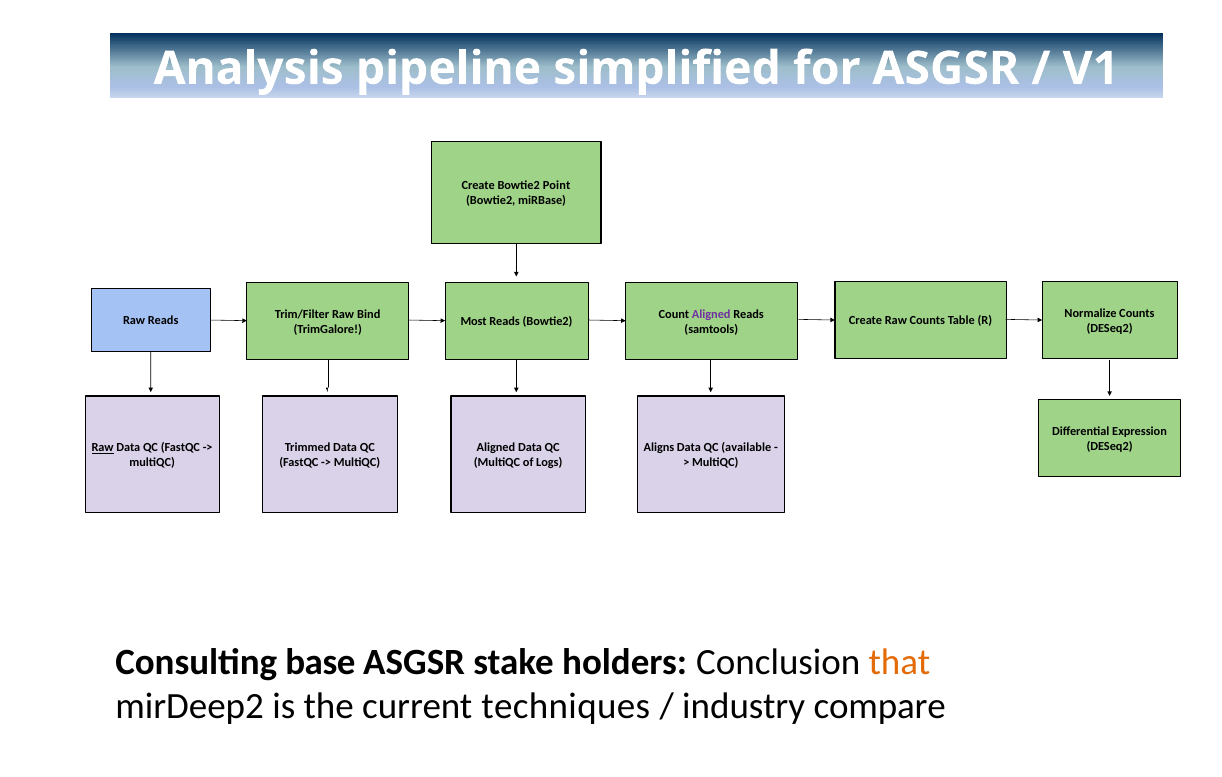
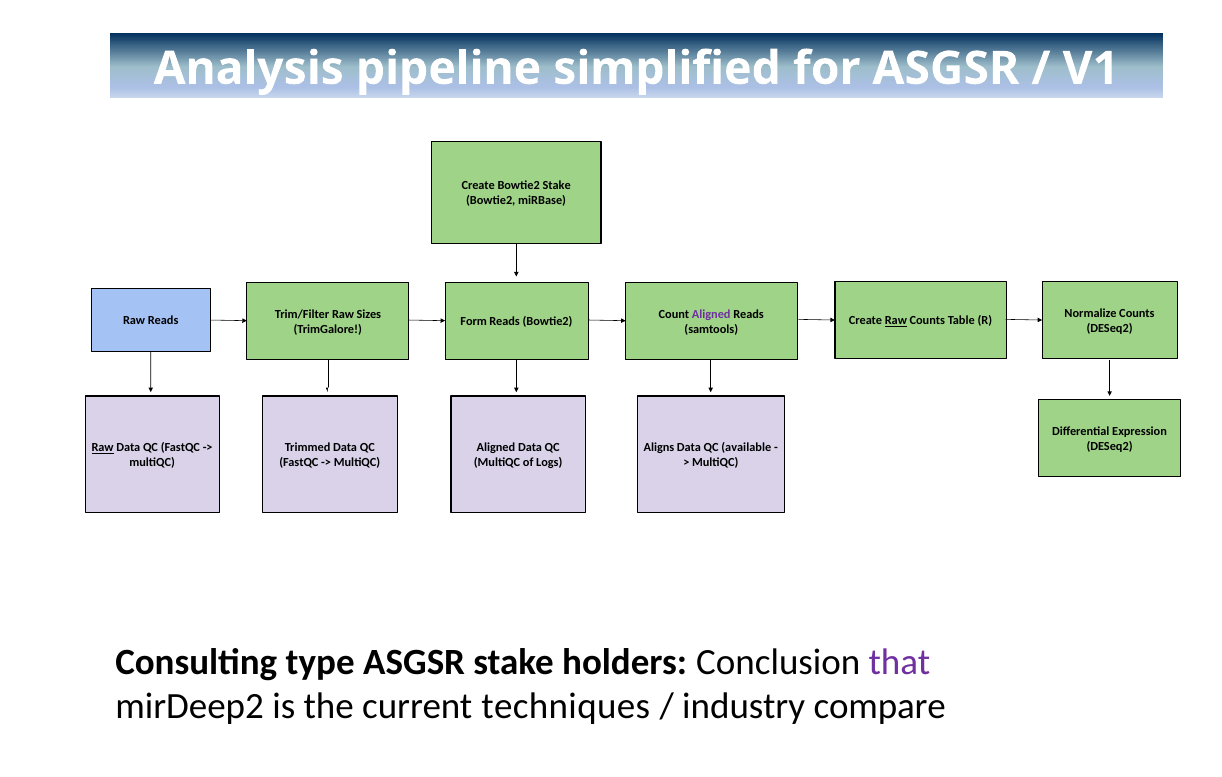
Bowtie2 Point: Point -> Stake
Bind: Bind -> Sizes
Raw at (896, 321) underline: none -> present
Most: Most -> Form
base: base -> type
that colour: orange -> purple
